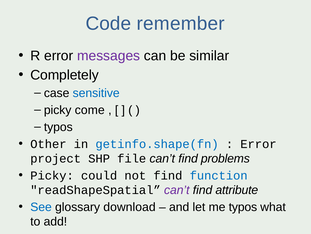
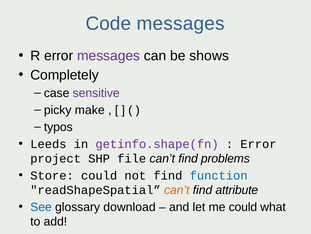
Code remember: remember -> messages
similar: similar -> shows
sensitive colour: blue -> purple
come: come -> make
Other: Other -> Leeds
getinfo.shape(fn colour: blue -> purple
Picky at (52, 175): Picky -> Store
can’t at (177, 190) colour: purple -> orange
me typos: typos -> could
